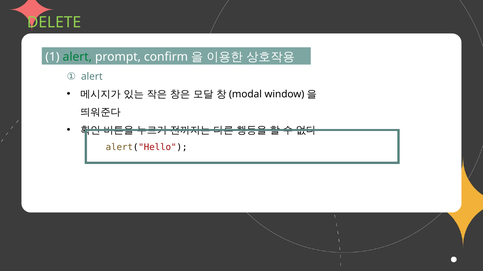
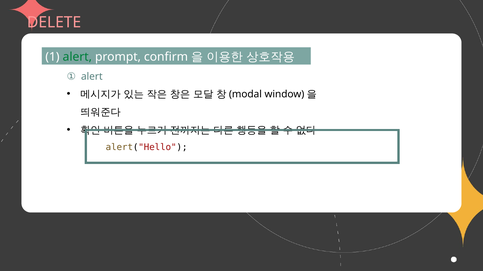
DELETE colour: light green -> pink
